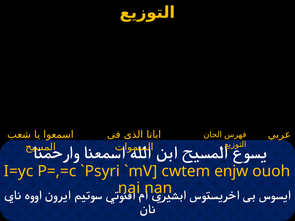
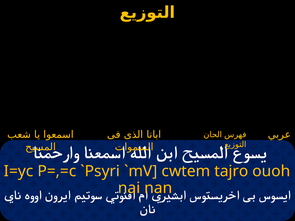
enjw: enjw -> tajro
